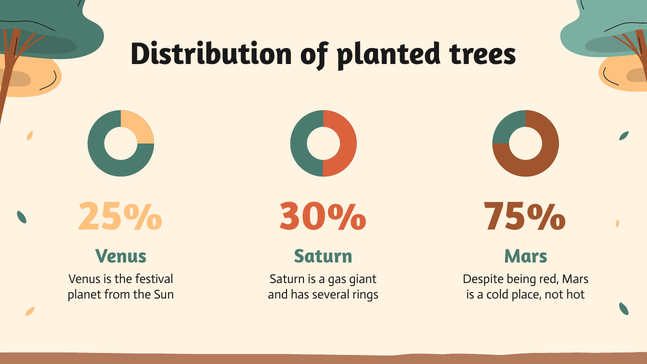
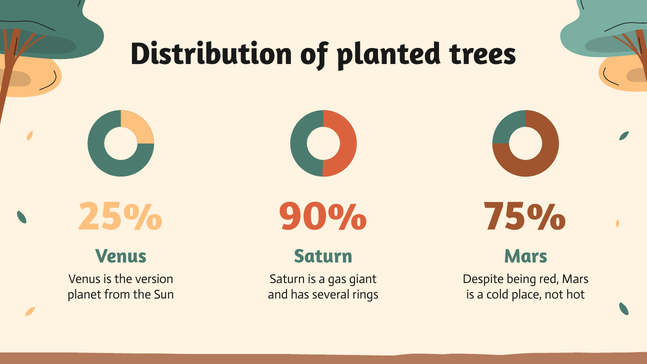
30%: 30% -> 90%
festival: festival -> version
